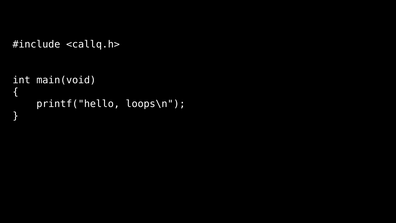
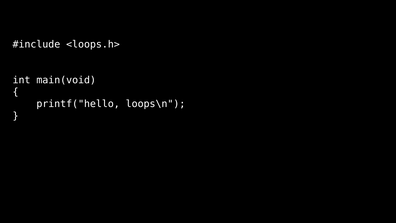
<callq.h>: <callq.h> -> <loops.h>
